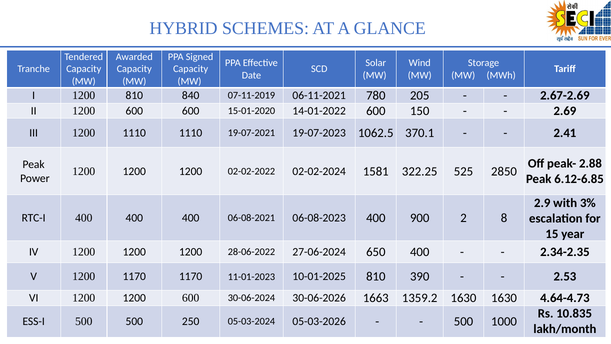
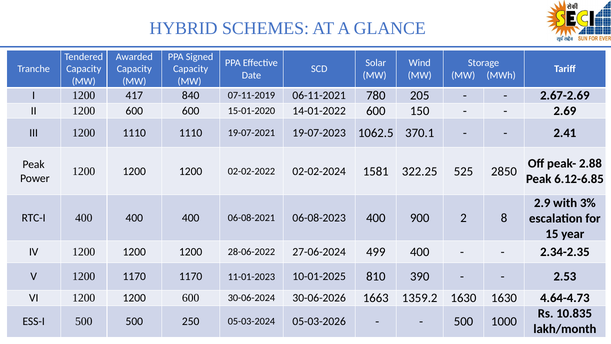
1200 810: 810 -> 417
650: 650 -> 499
